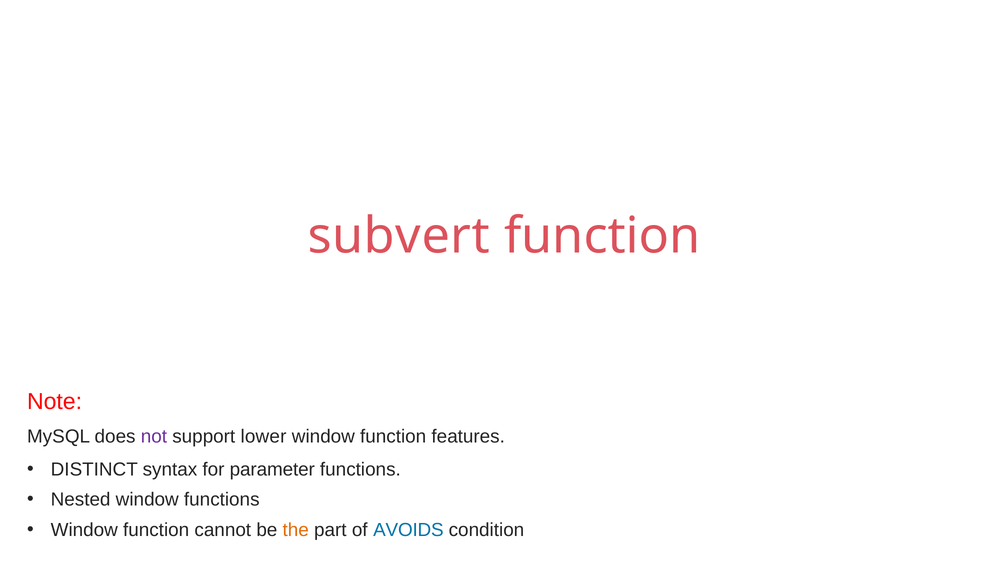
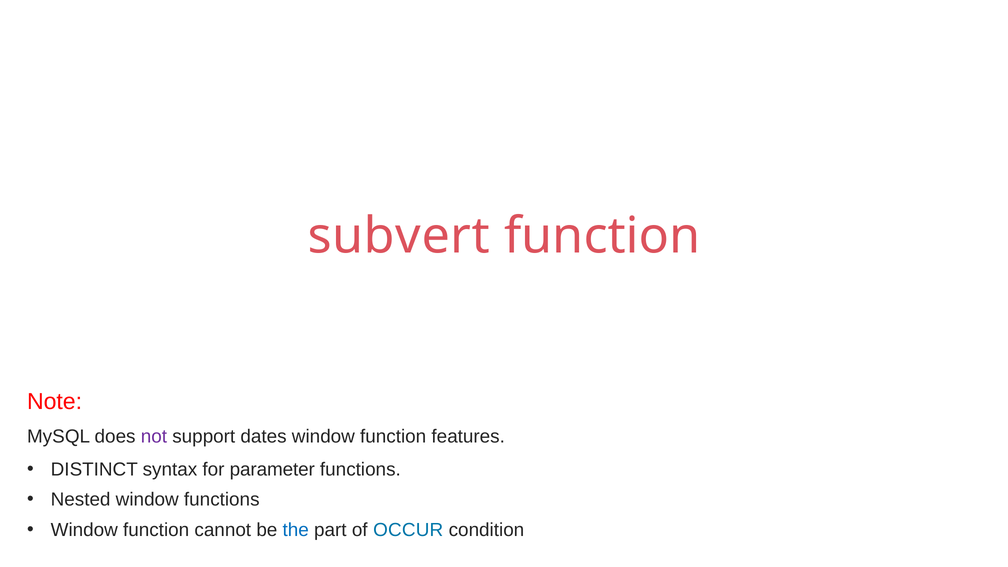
lower: lower -> dates
the colour: orange -> blue
AVOIDS: AVOIDS -> OCCUR
